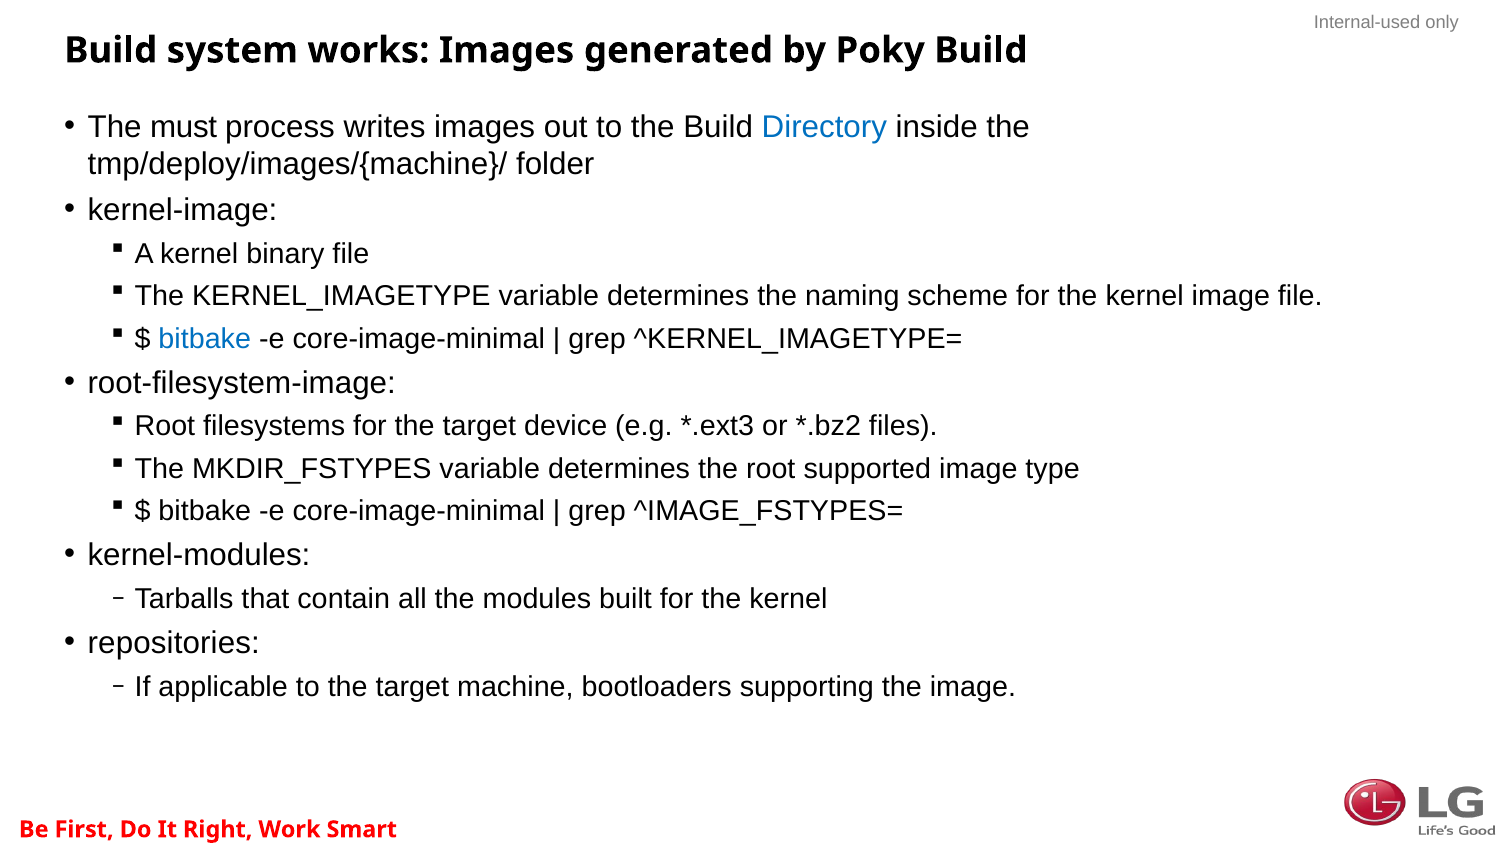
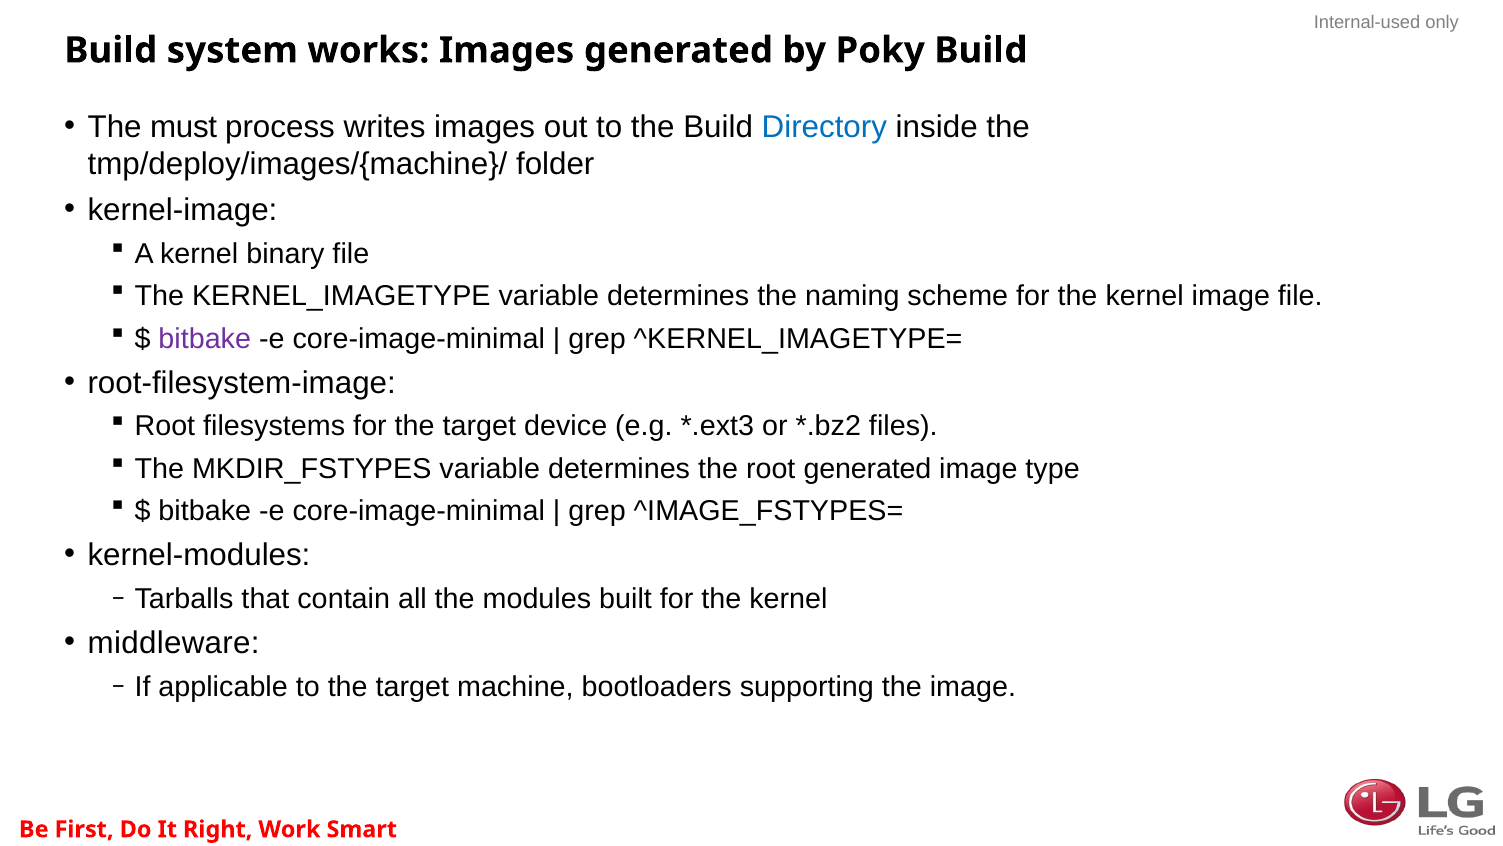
bitbake at (205, 338) colour: blue -> purple
root supported: supported -> generated
repositories: repositories -> middleware
